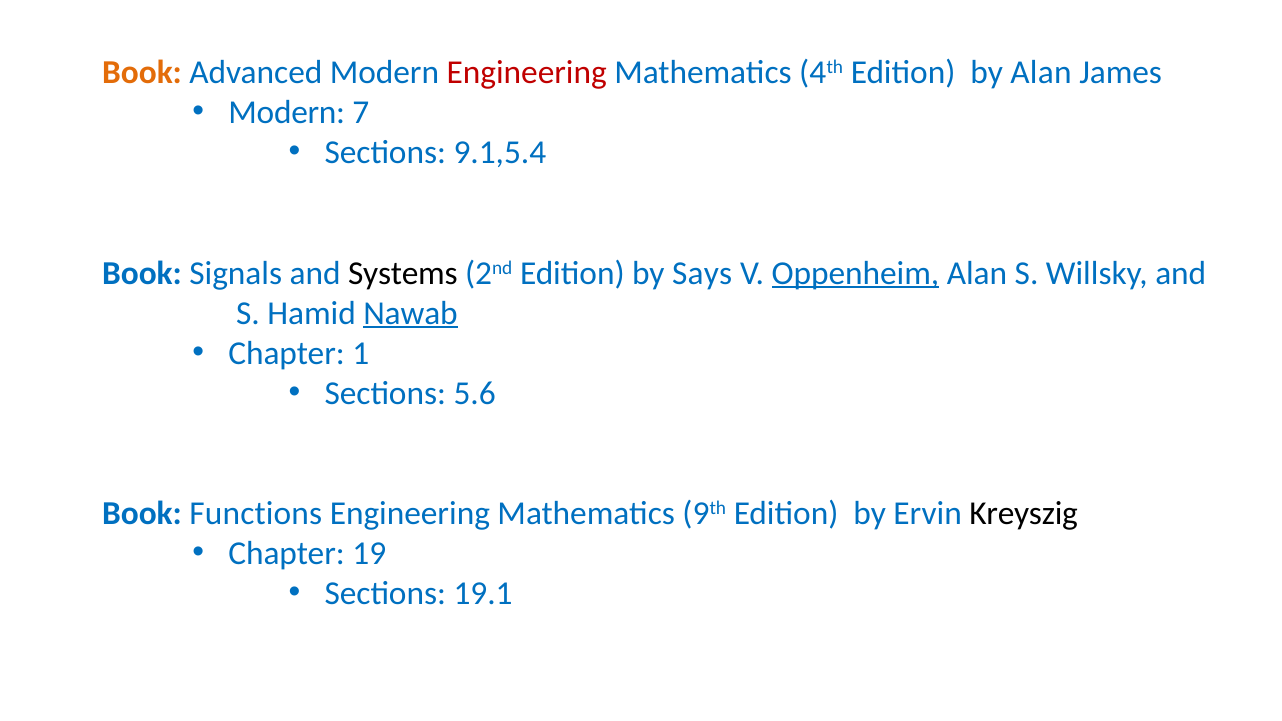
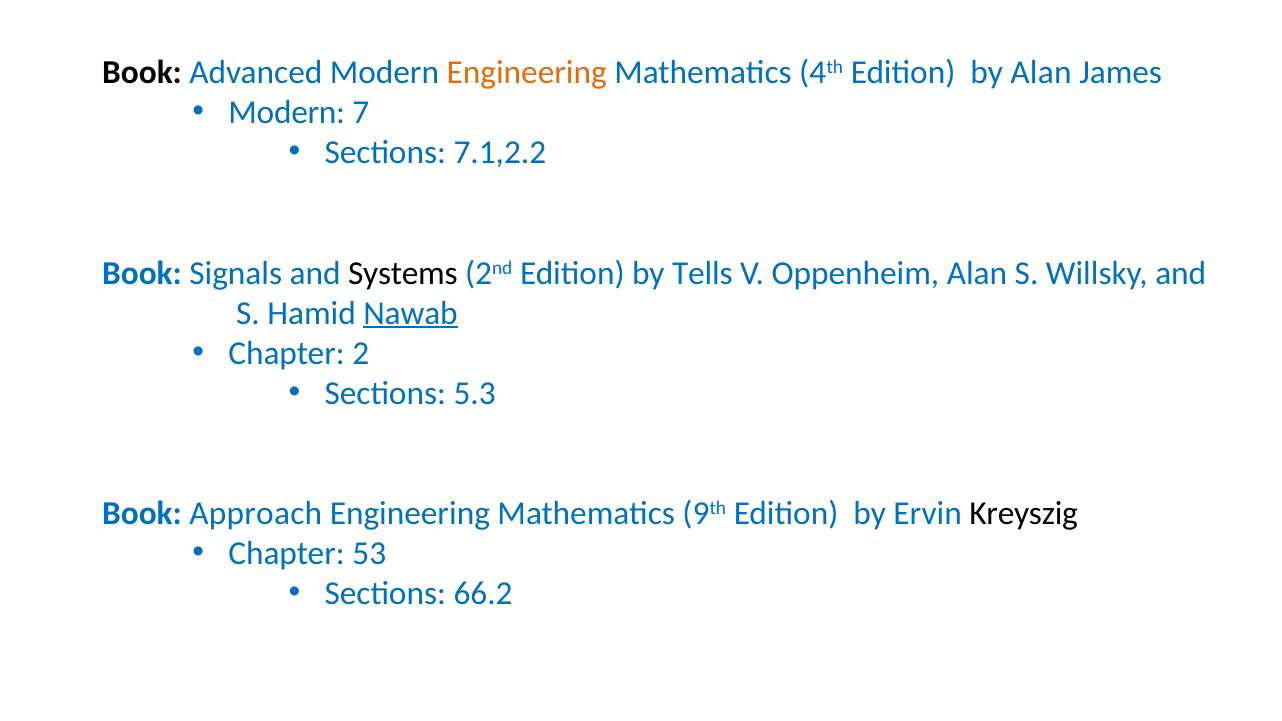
Book at (142, 73) colour: orange -> black
Engineering at (527, 73) colour: red -> orange
9.1,5.4: 9.1,5.4 -> 7.1,2.2
Says: Says -> Tells
Oppenheim underline: present -> none
1: 1 -> 2
5.6: 5.6 -> 5.3
Functions: Functions -> Approach
19: 19 -> 53
19.1: 19.1 -> 66.2
